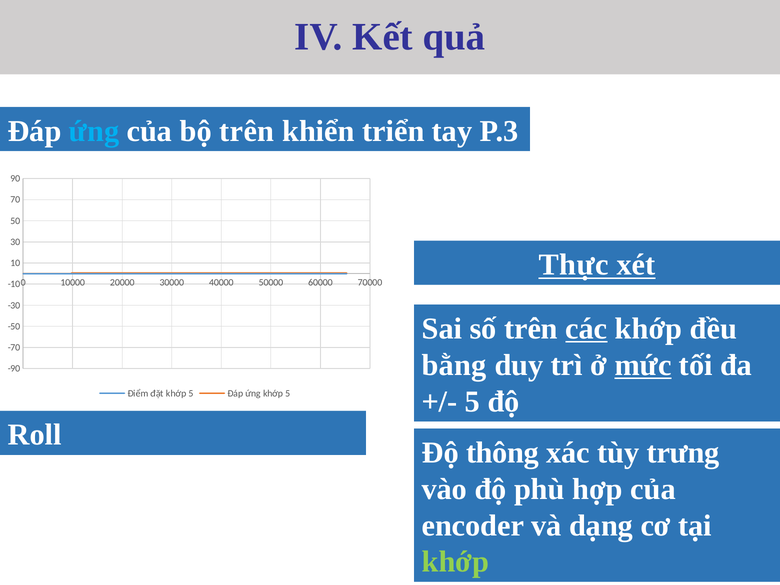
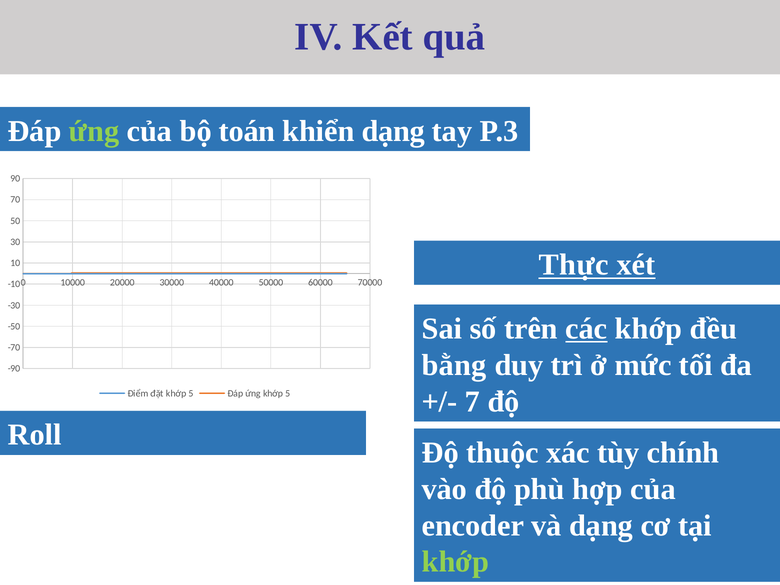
ứng at (94, 131) colour: light blue -> light green
bộ trên: trên -> toán
khiển triển: triển -> dạng
mức underline: present -> none
5 at (473, 402): 5 -> 7
thông: thông -> thuộc
trưng: trưng -> chính
